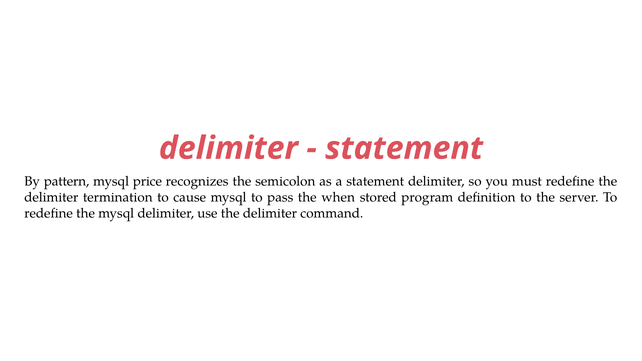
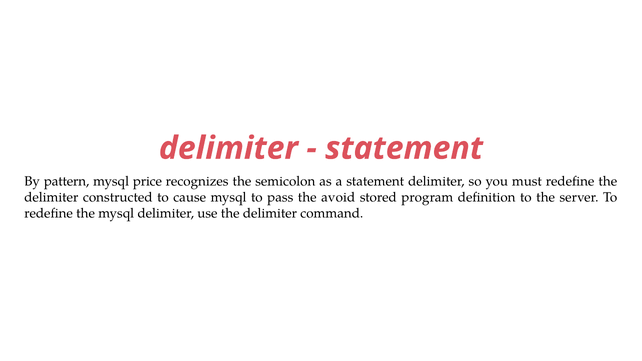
termination: termination -> constructed
when: when -> avoid
